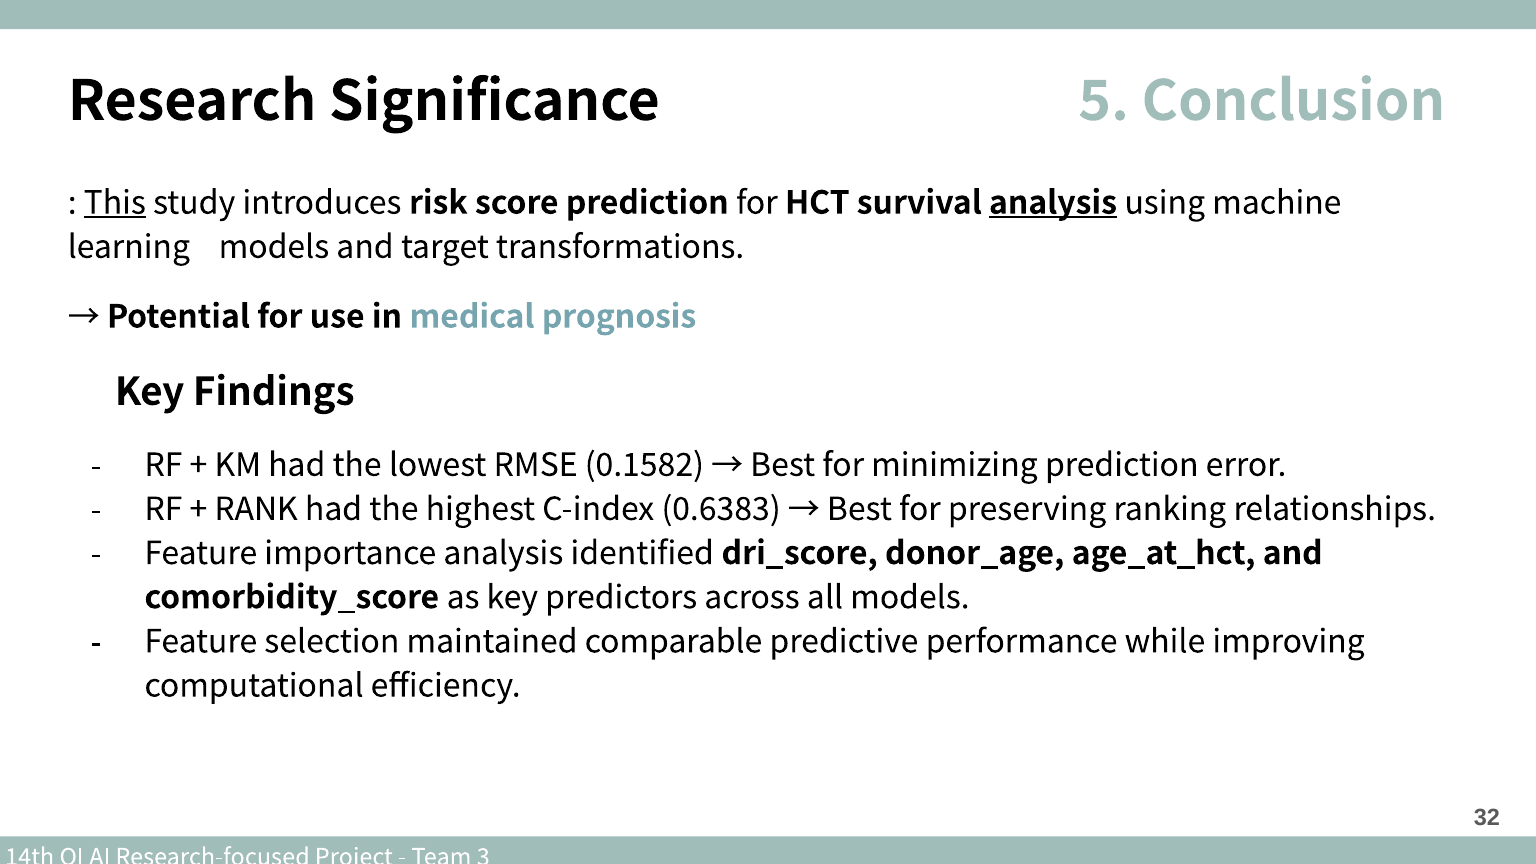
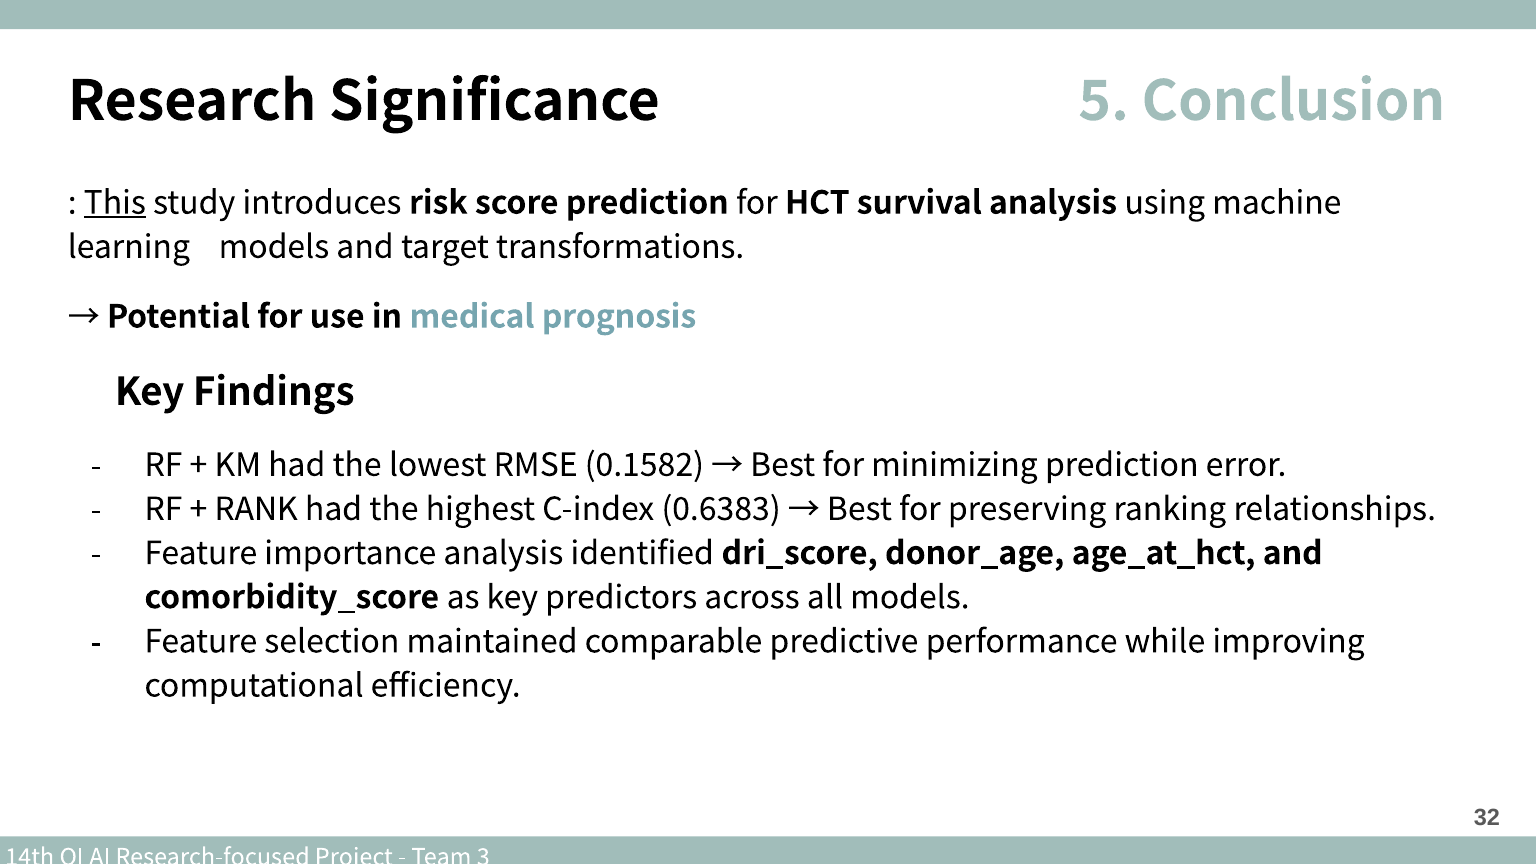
analysis at (1053, 203) underline: present -> none
